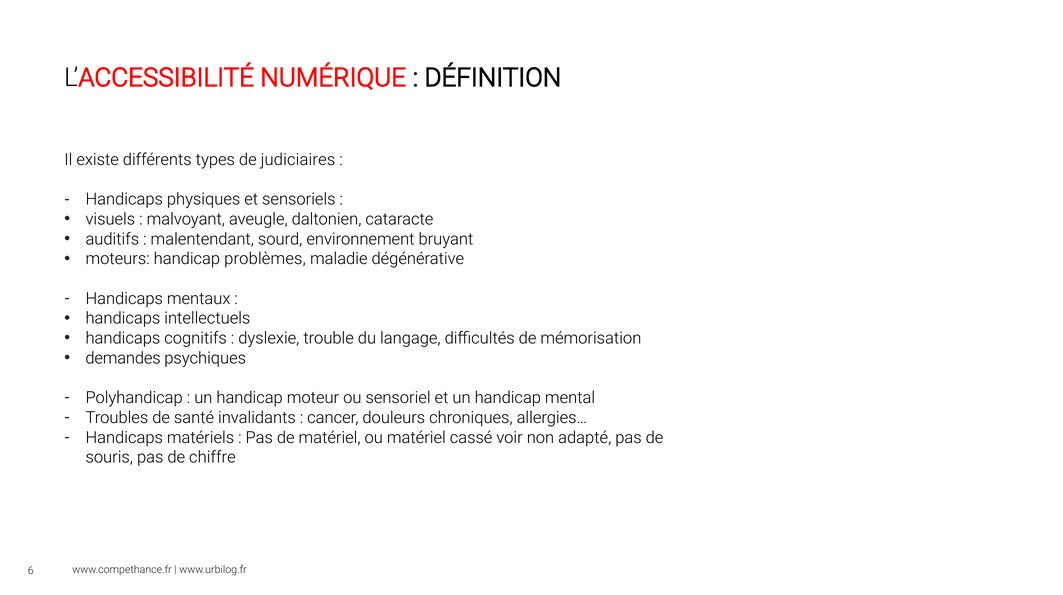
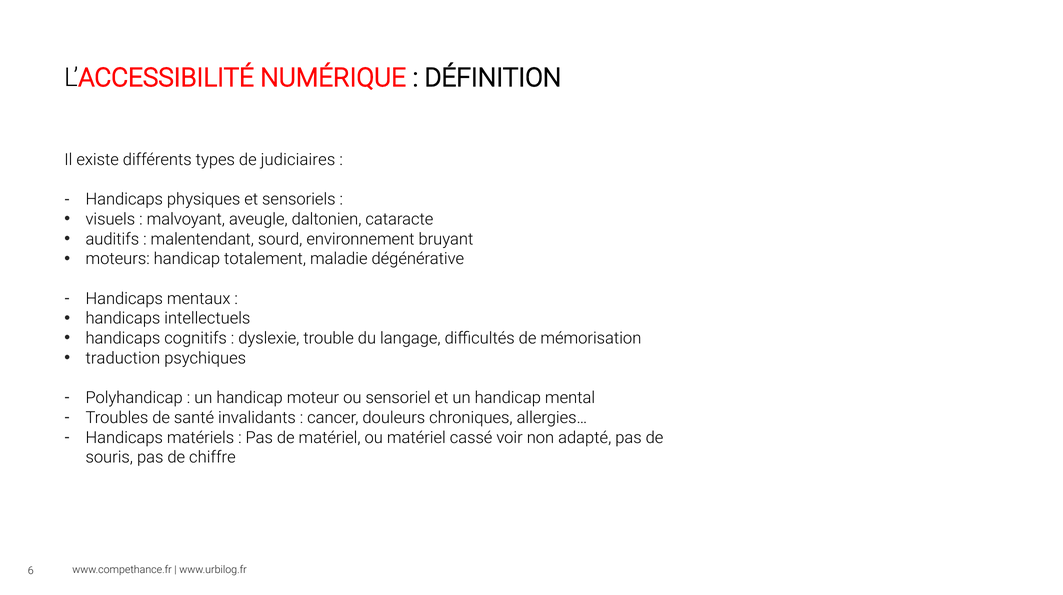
problèmes: problèmes -> totalement
demandes: demandes -> traduction
